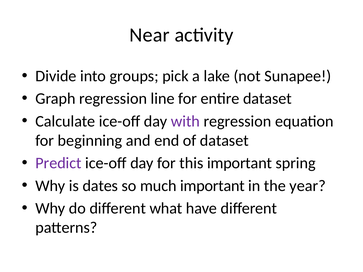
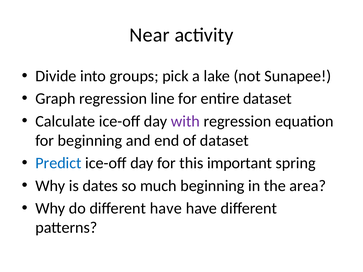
Predict colour: purple -> blue
much important: important -> beginning
year: year -> area
different what: what -> have
